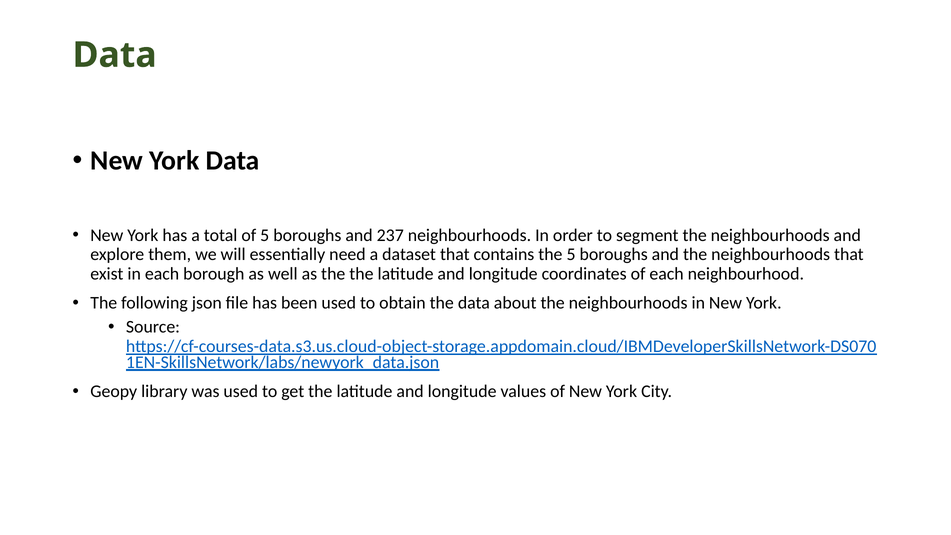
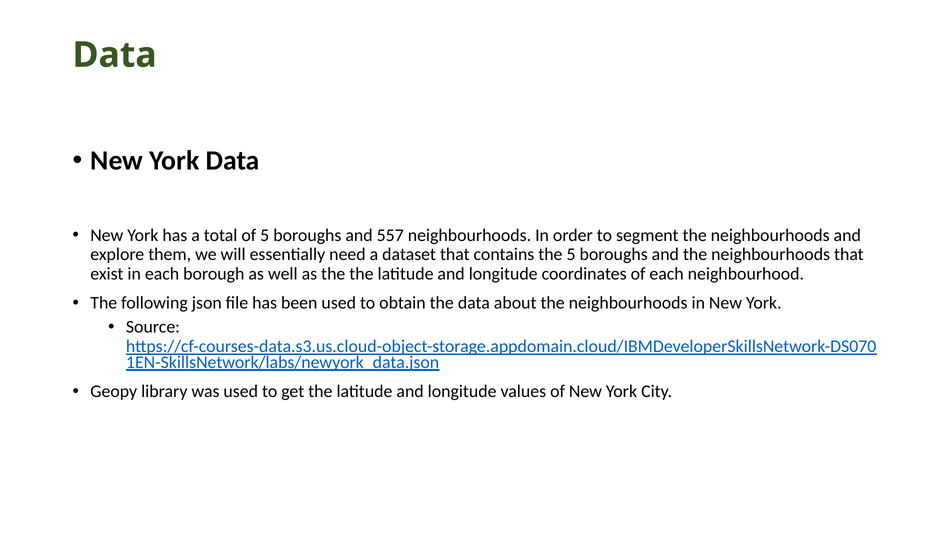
237: 237 -> 557
